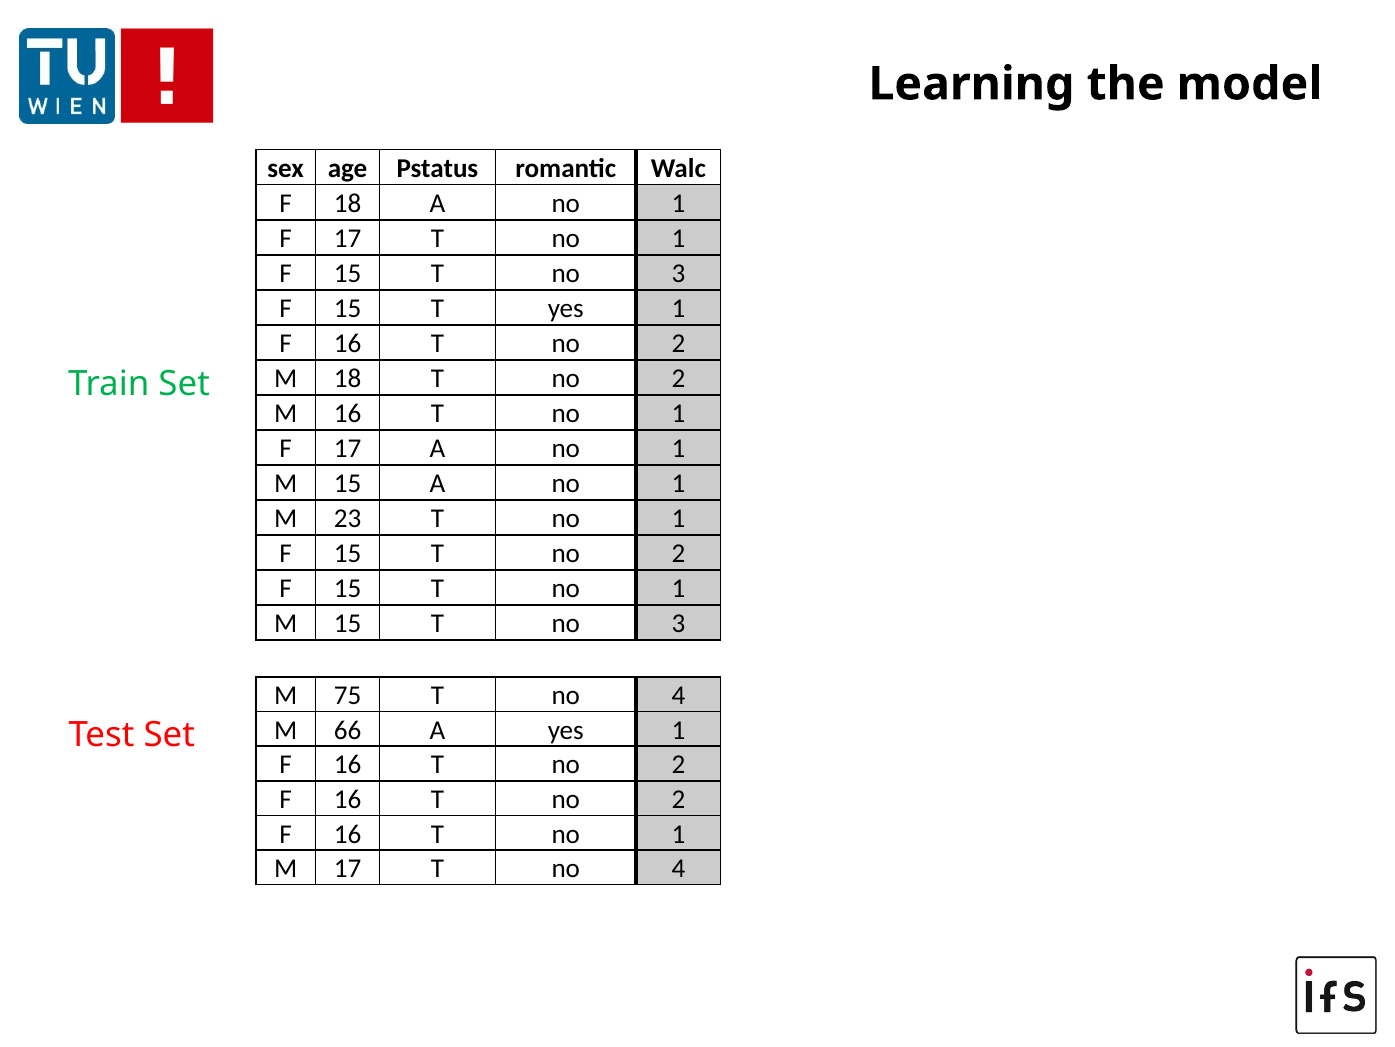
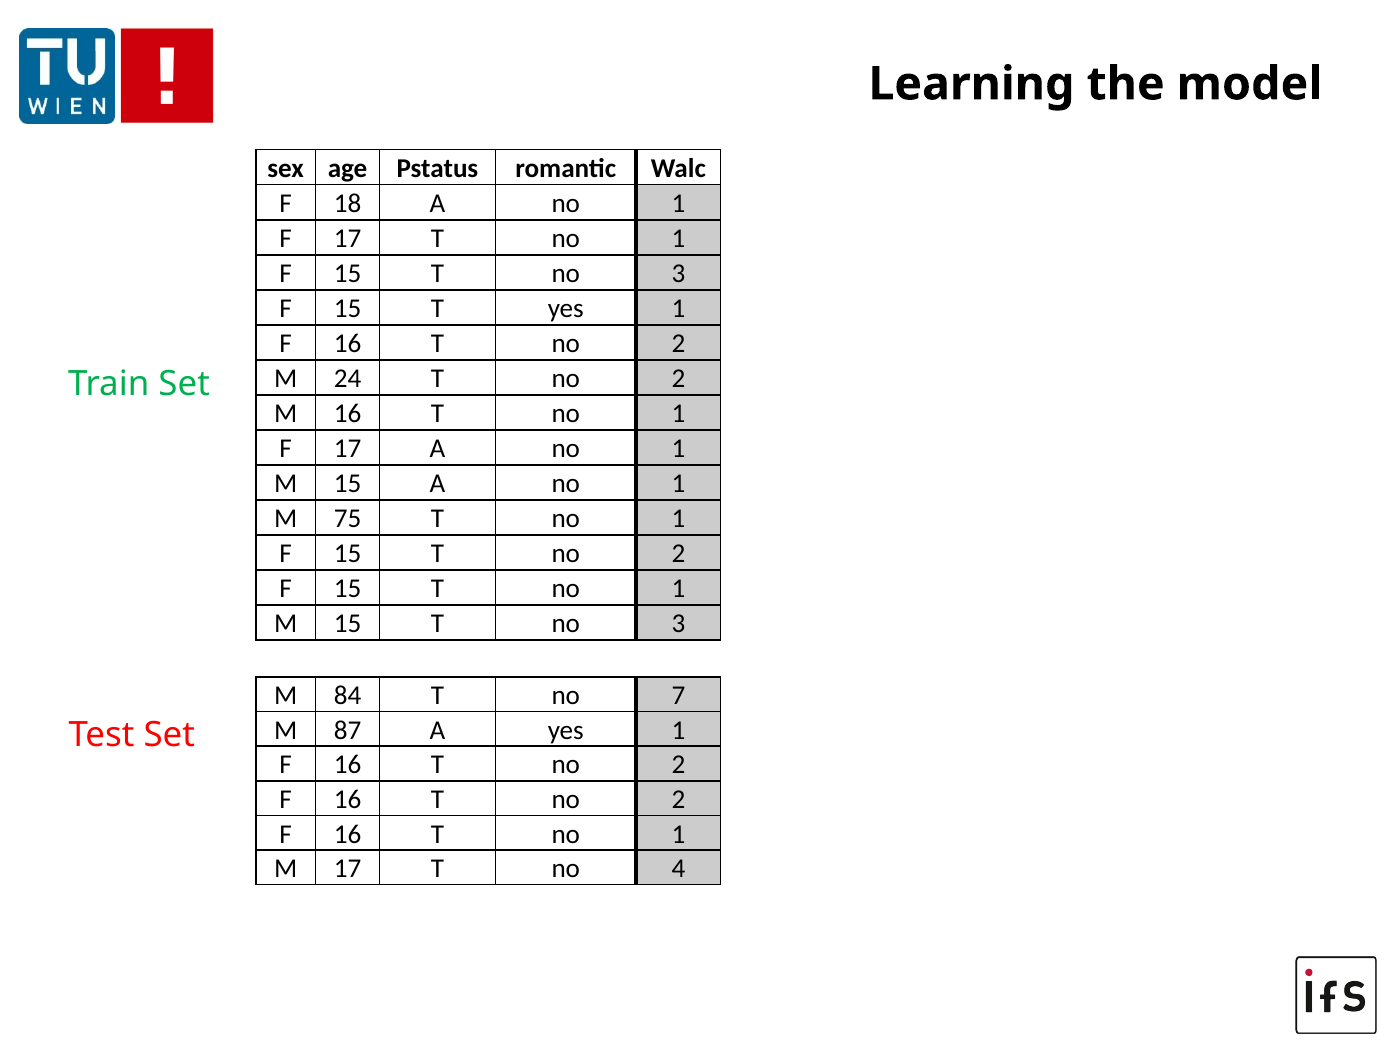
M 18: 18 -> 24
23: 23 -> 75
75: 75 -> 84
4 at (678, 695): 4 -> 7
66: 66 -> 87
